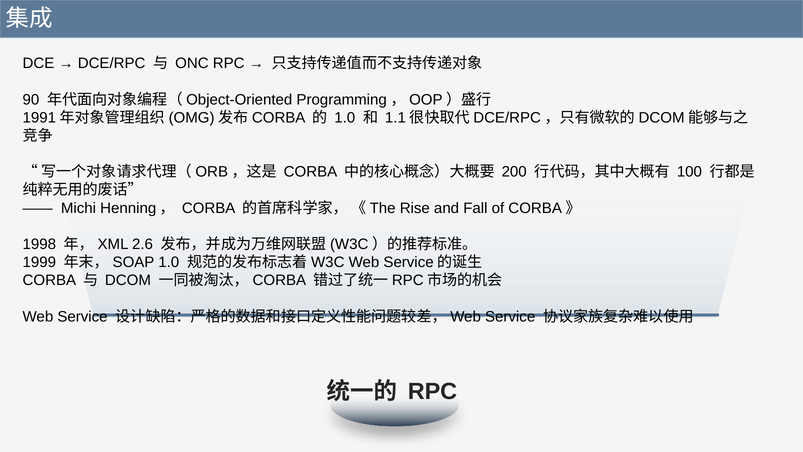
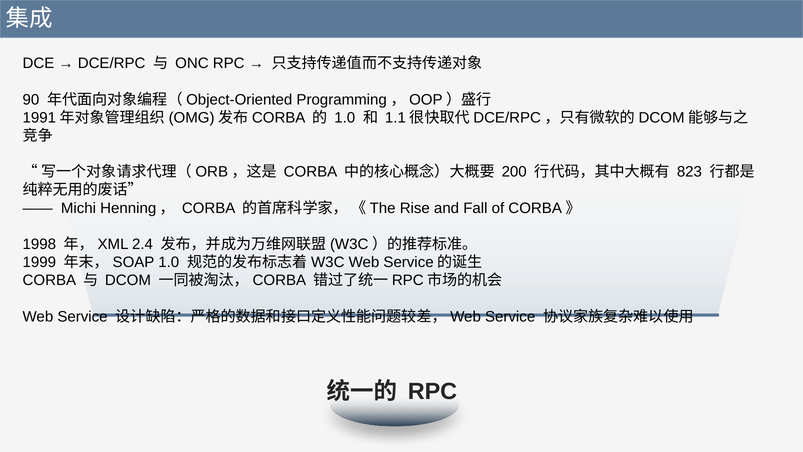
100: 100 -> 823
2.6: 2.6 -> 2.4
